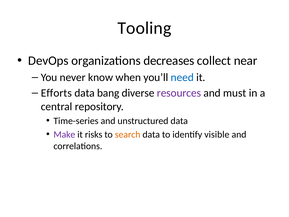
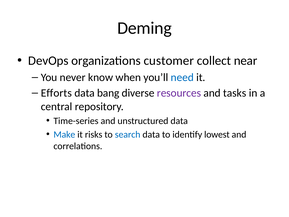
Tooling: Tooling -> Deming
decreases: decreases -> customer
must: must -> tasks
Make colour: purple -> blue
search colour: orange -> blue
visible: visible -> lowest
